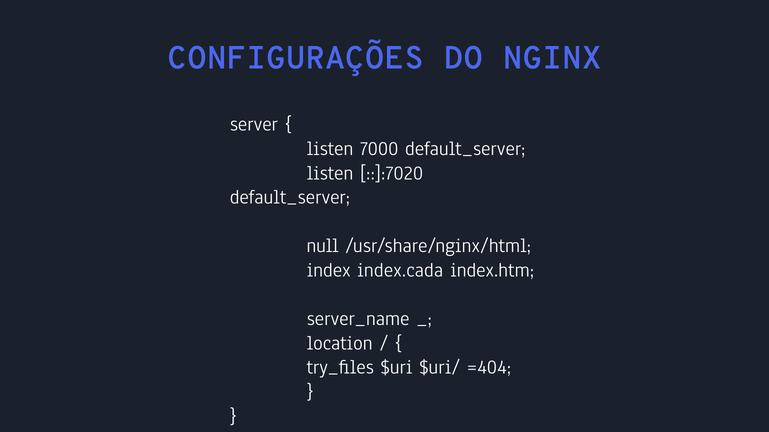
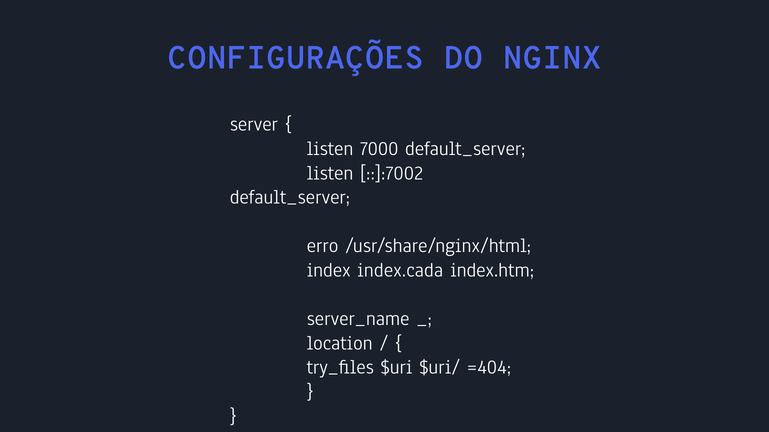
::]:7020: ::]:7020 -> ::]:7002
null: null -> erro
